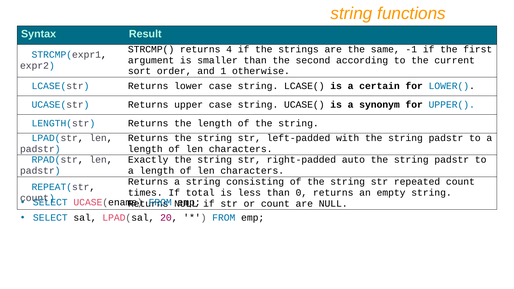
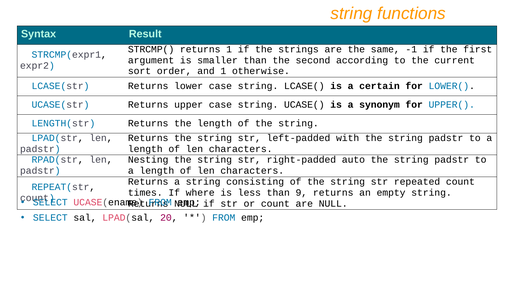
returns 4: 4 -> 1
Exactly: Exactly -> Nesting
total: total -> where
0: 0 -> 9
